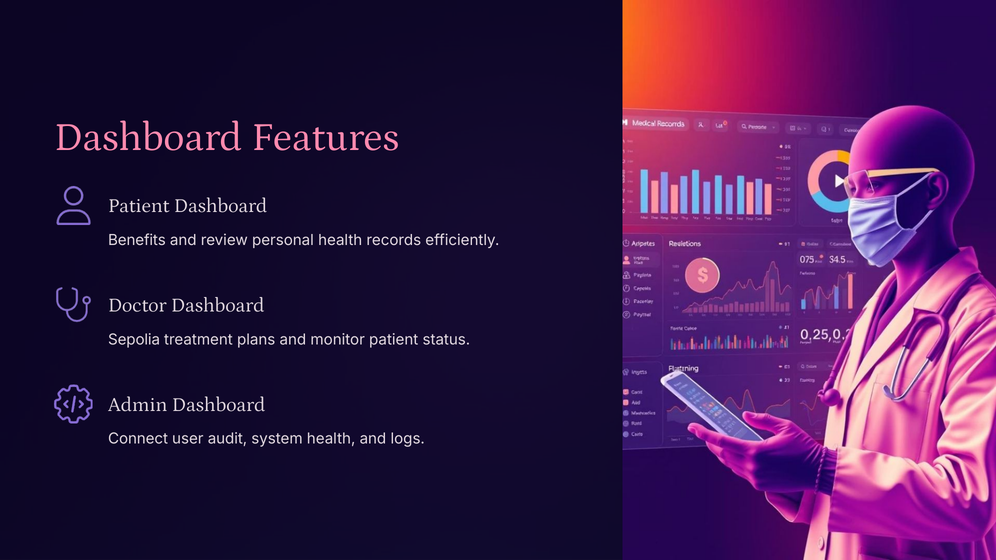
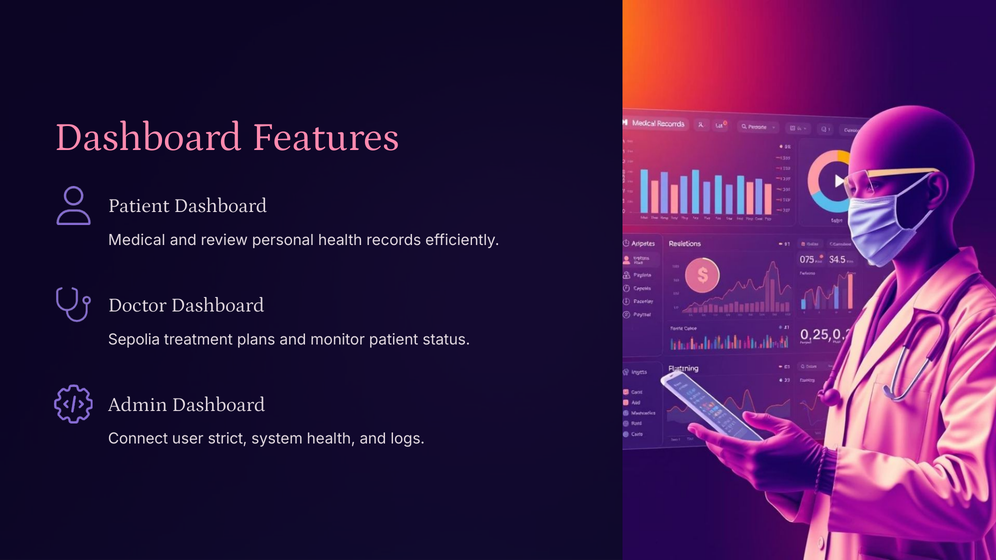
Benefits: Benefits -> Medical
audit: audit -> strict
